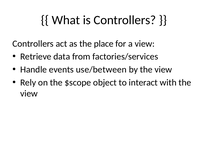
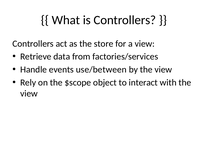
place: place -> store
